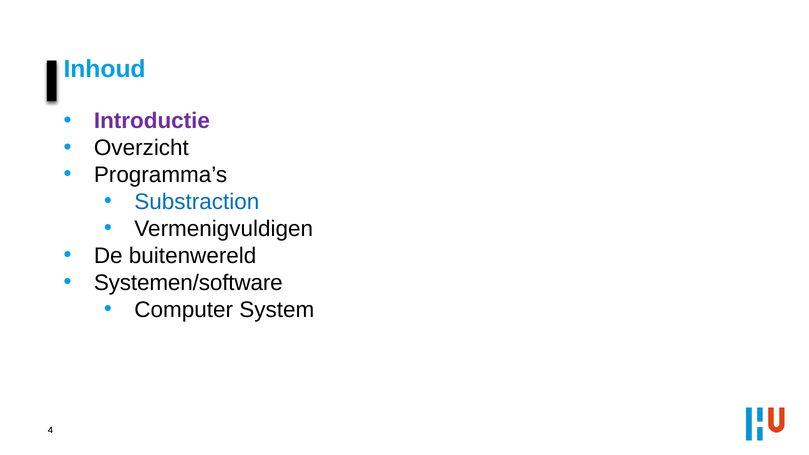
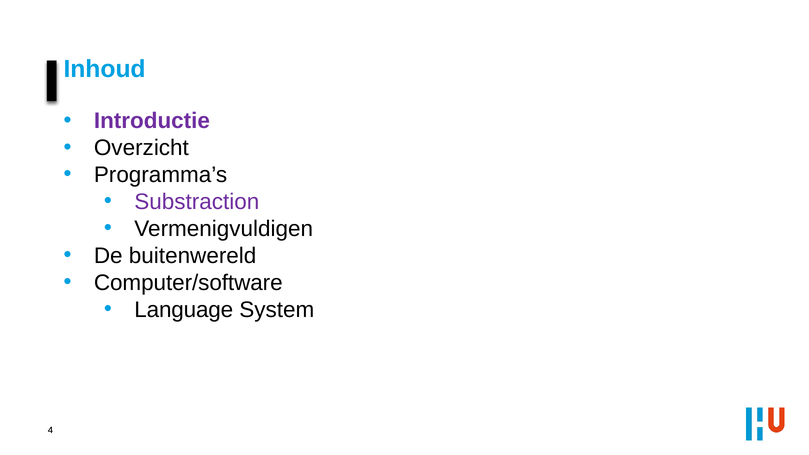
Substraction colour: blue -> purple
Systemen/software: Systemen/software -> Computer/software
Computer: Computer -> Language
